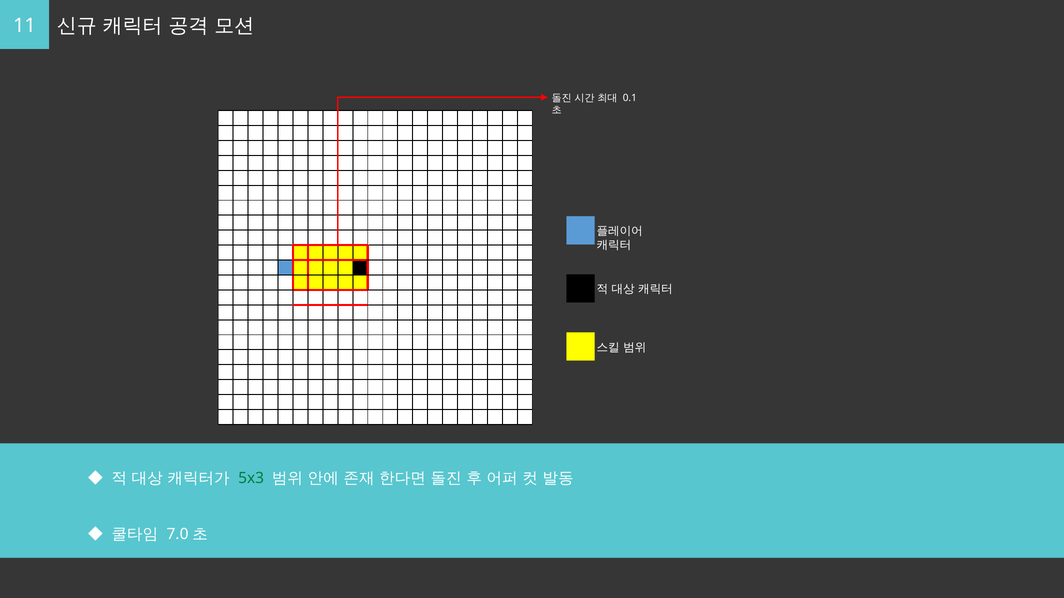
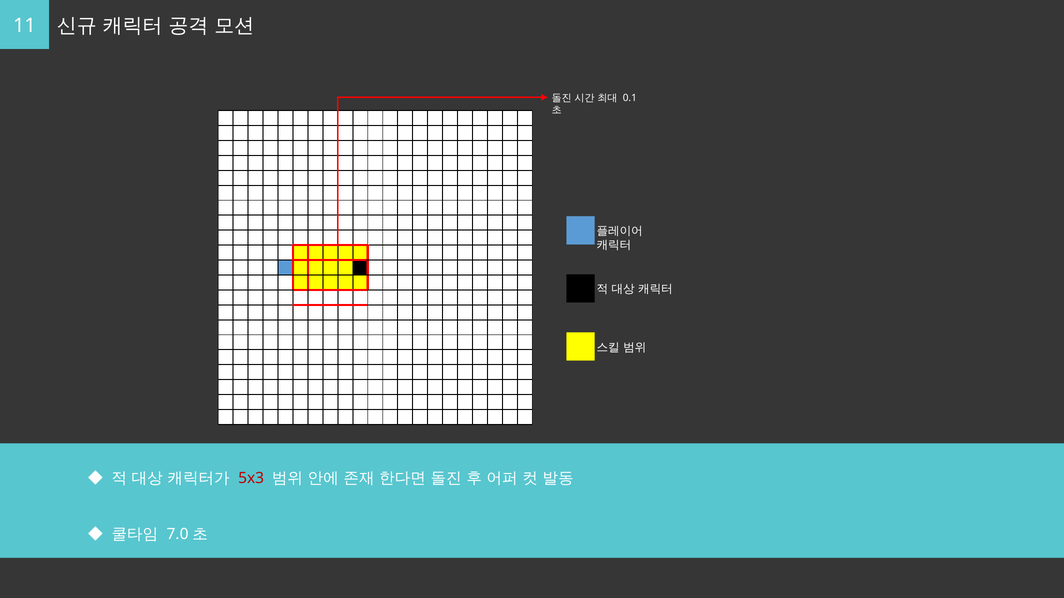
5x3 colour: green -> red
